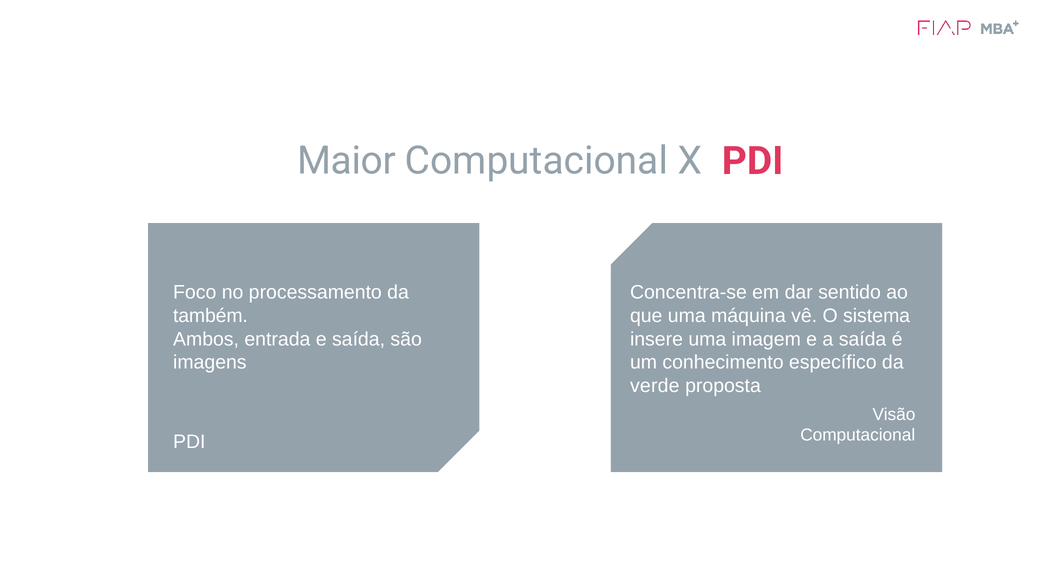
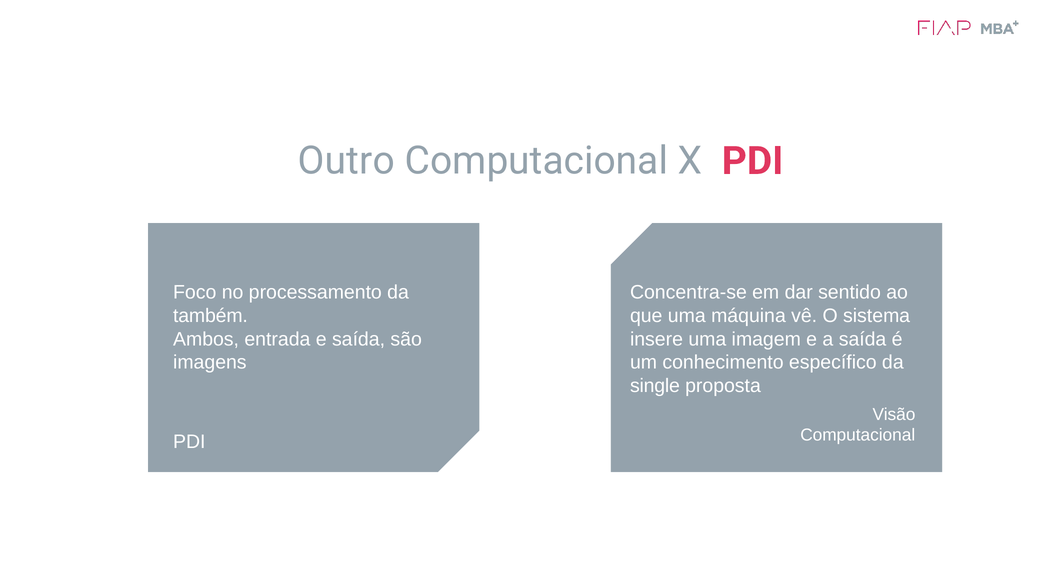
Maior: Maior -> Outro
verde: verde -> single
